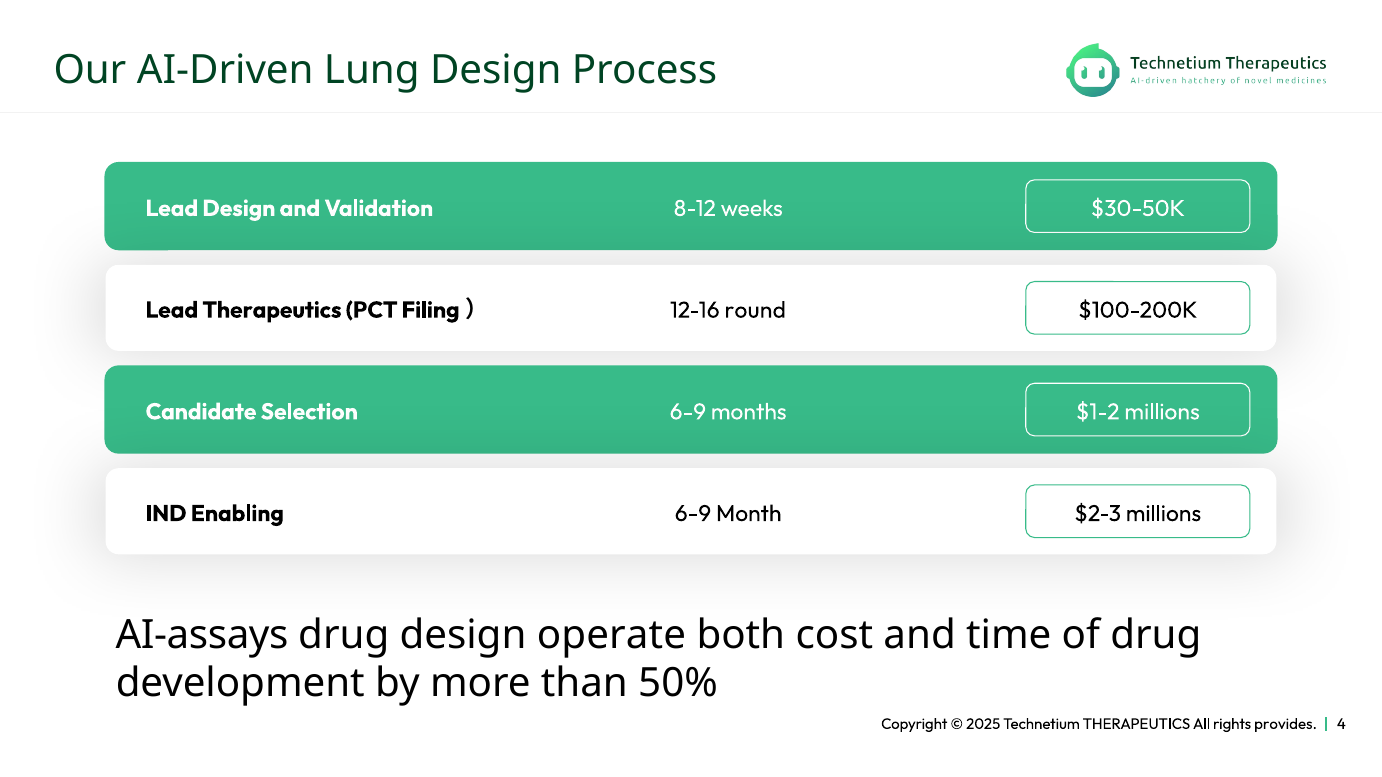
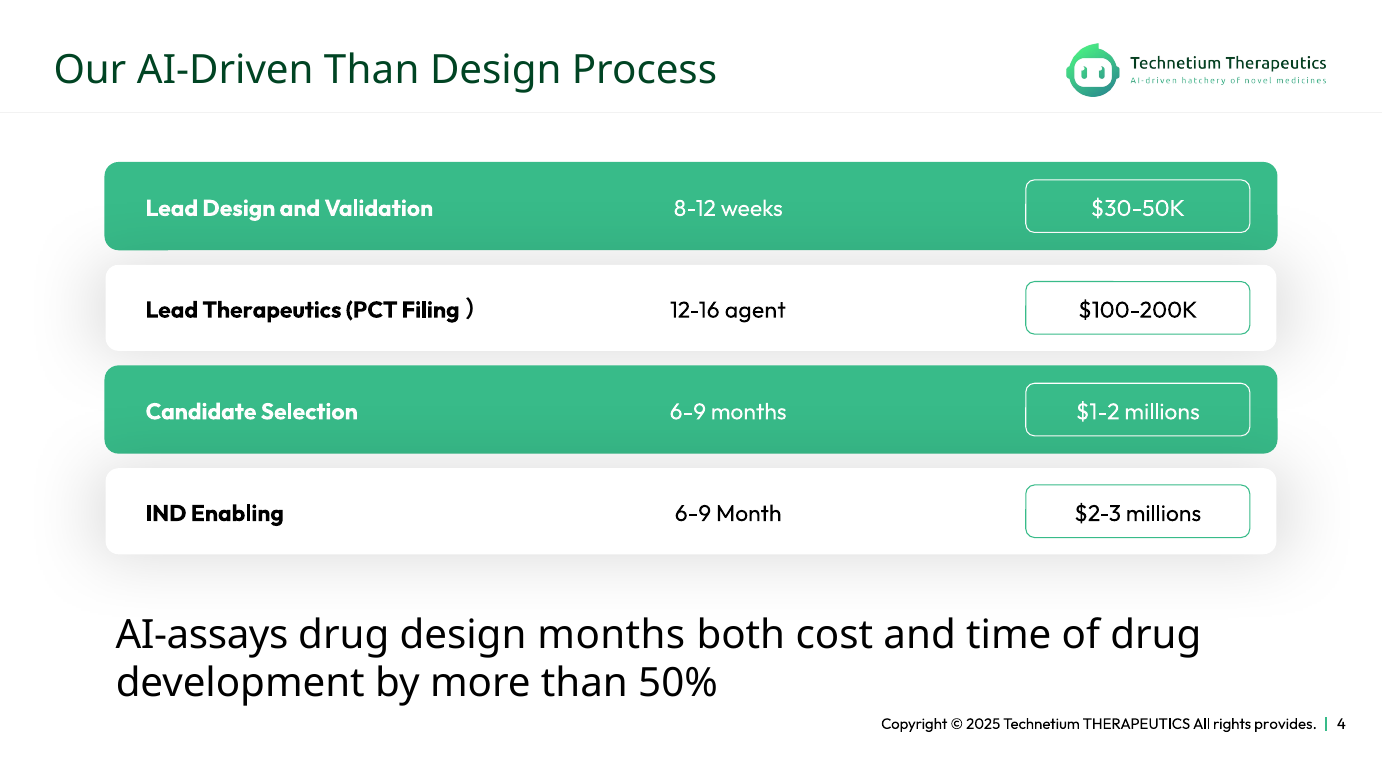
AI-Driven Lung: Lung -> Than
round: round -> agent
design operate: operate -> months
